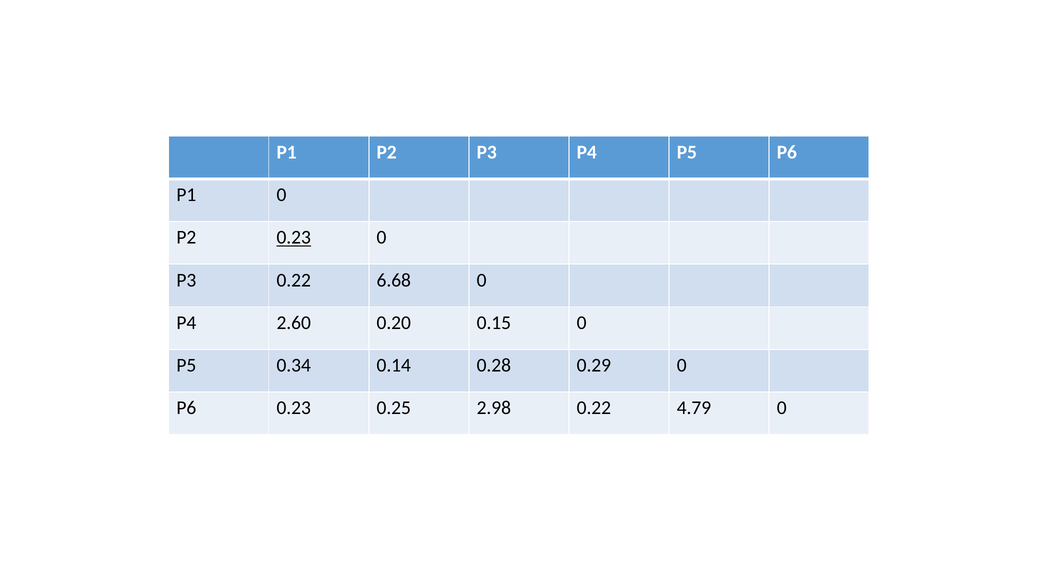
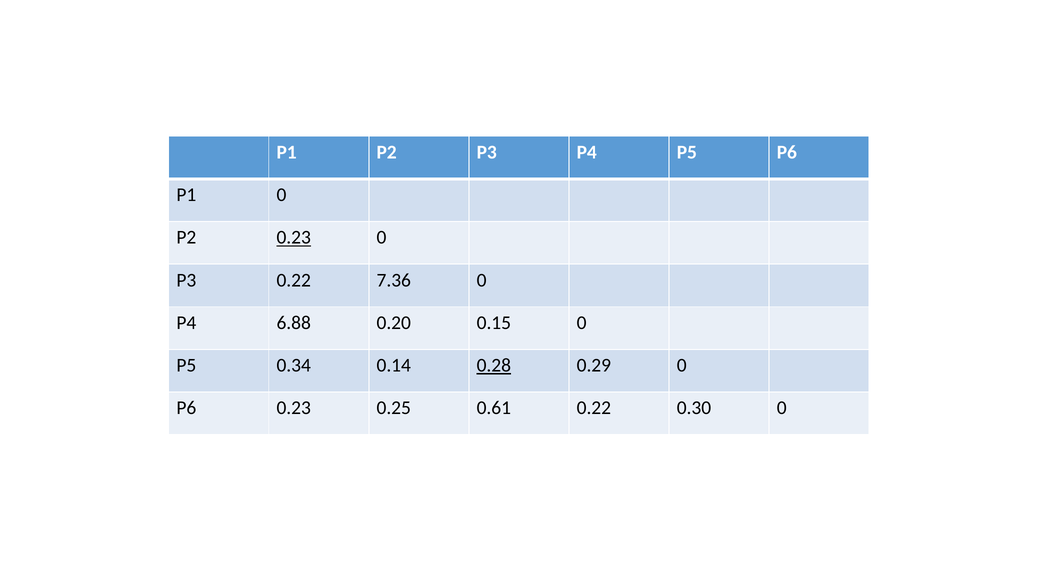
6.68: 6.68 -> 7.36
2.60: 2.60 -> 6.88
0.28 underline: none -> present
2.98: 2.98 -> 0.61
4.79: 4.79 -> 0.30
